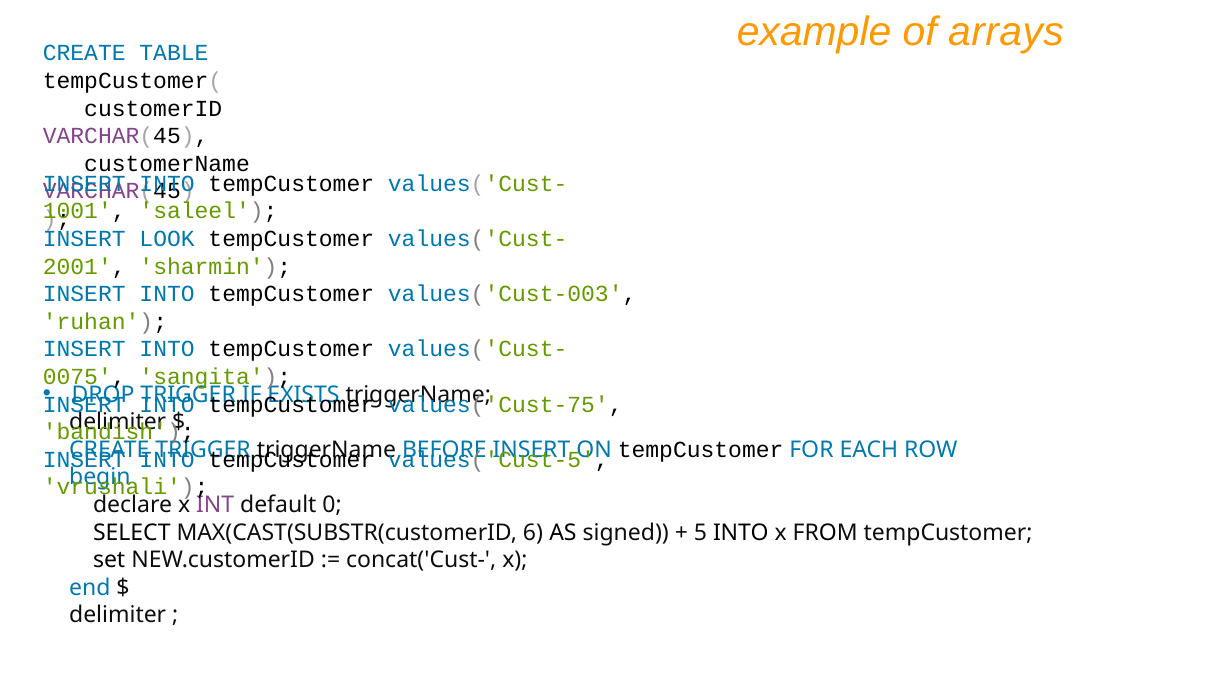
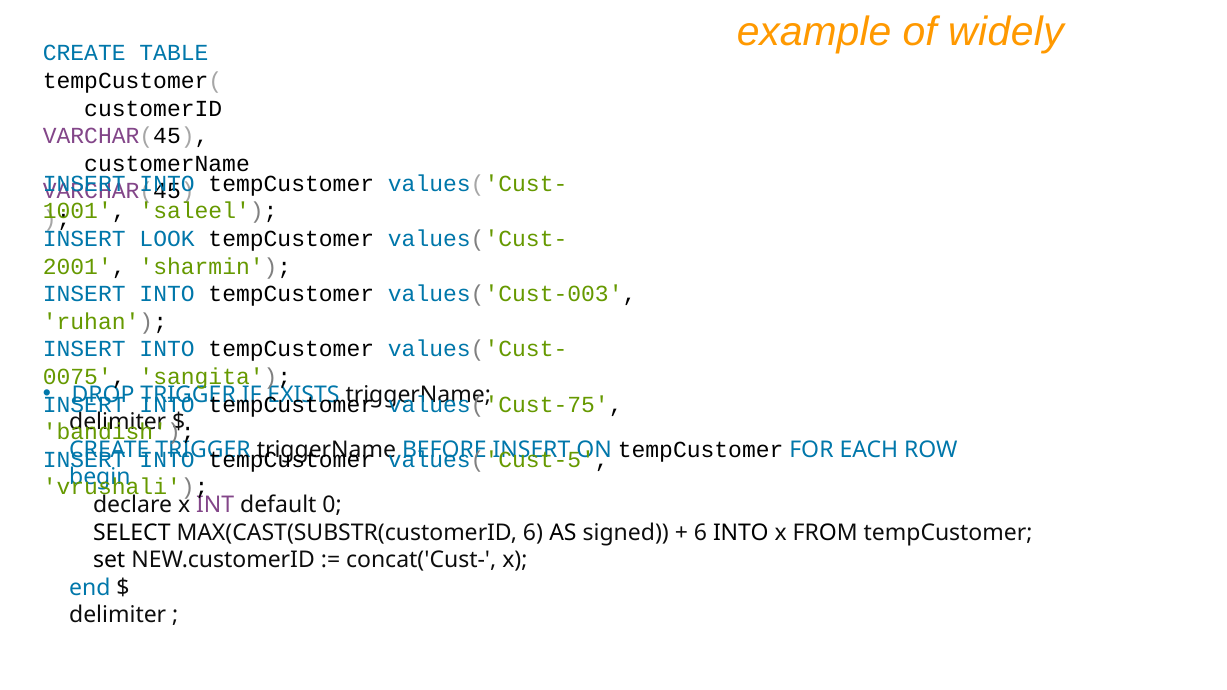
arrays: arrays -> widely
5 at (701, 533): 5 -> 6
